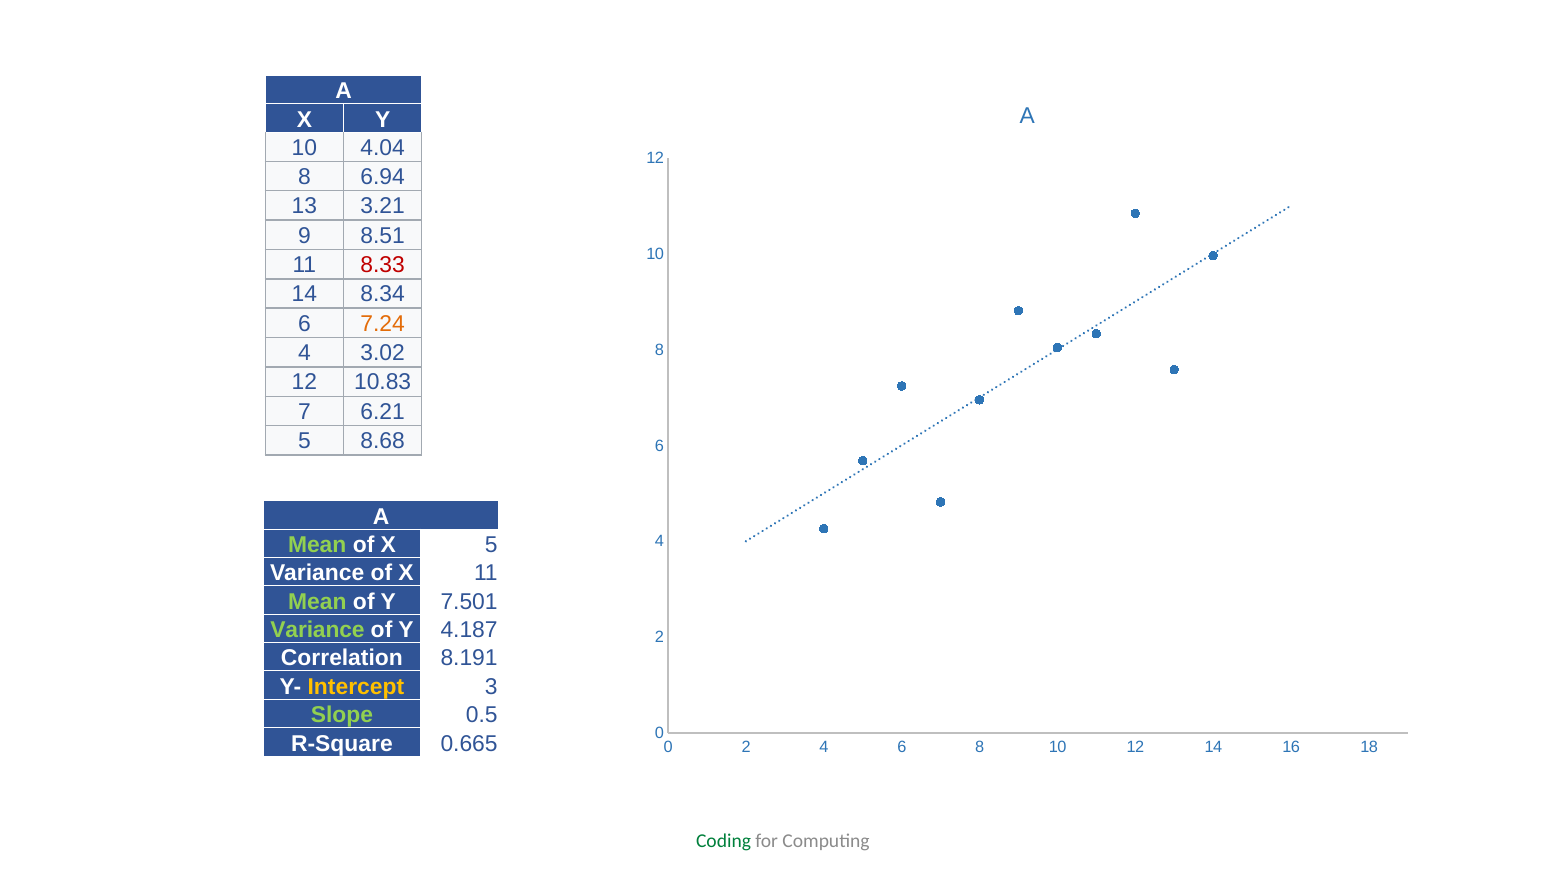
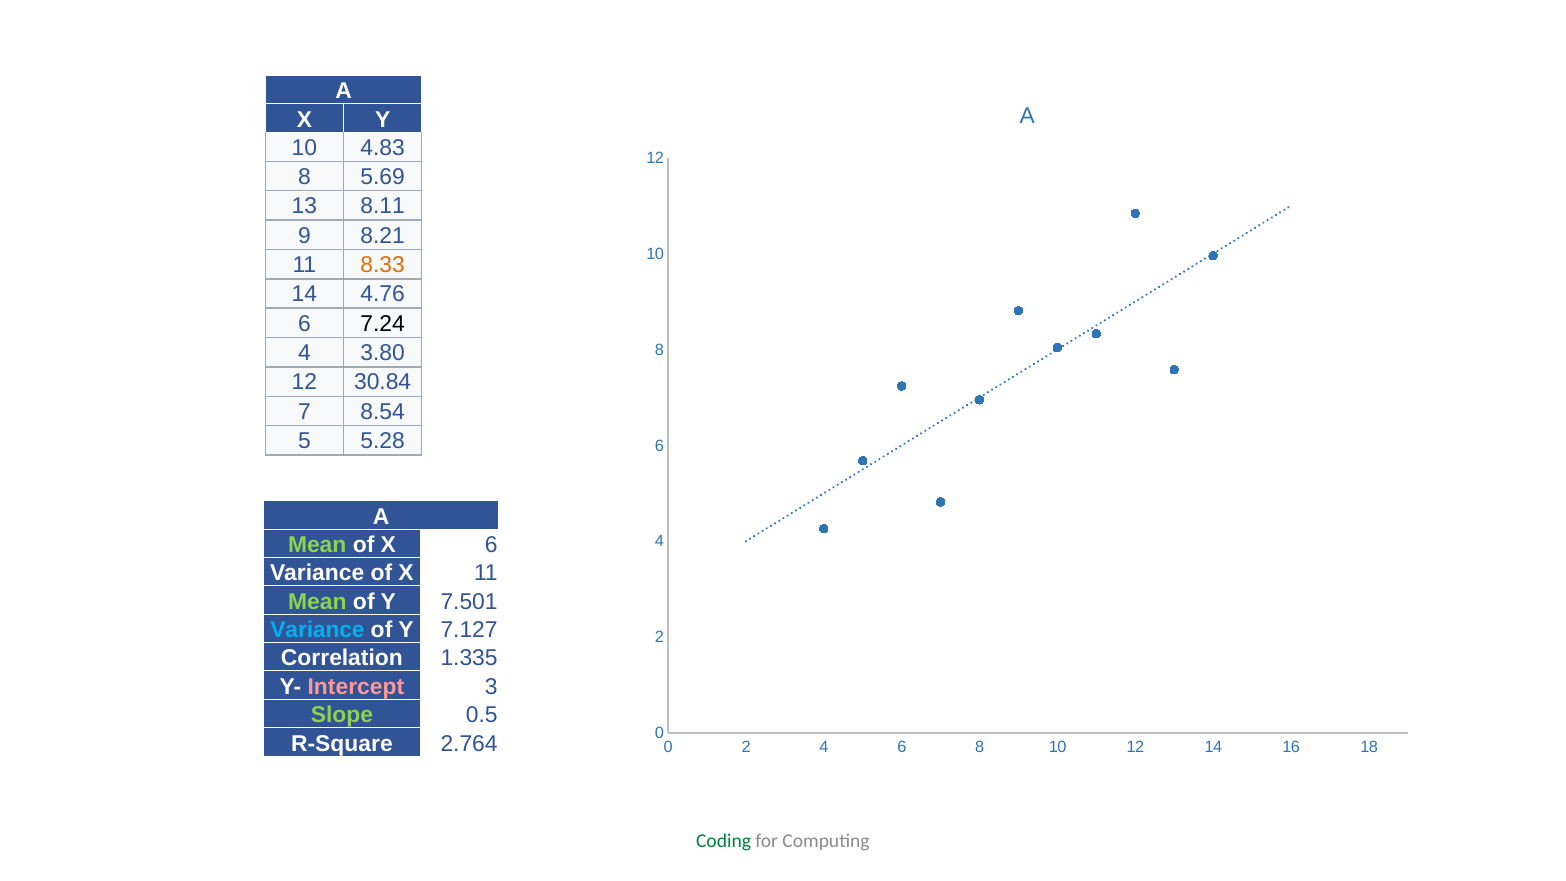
4.04: 4.04 -> 4.83
6.94: 6.94 -> 5.69
3.21: 3.21 -> 8.11
8.51: 8.51 -> 8.21
8.33 colour: red -> orange
8.34: 8.34 -> 4.76
7.24 colour: orange -> black
3.02: 3.02 -> 3.80
10.83: 10.83 -> 30.84
6.21: 6.21 -> 8.54
8.68: 8.68 -> 5.28
X 5: 5 -> 6
Variance at (318, 630) colour: light green -> light blue
4.187: 4.187 -> 7.127
8.191: 8.191 -> 1.335
Intercept colour: yellow -> pink
0.665: 0.665 -> 2.764
